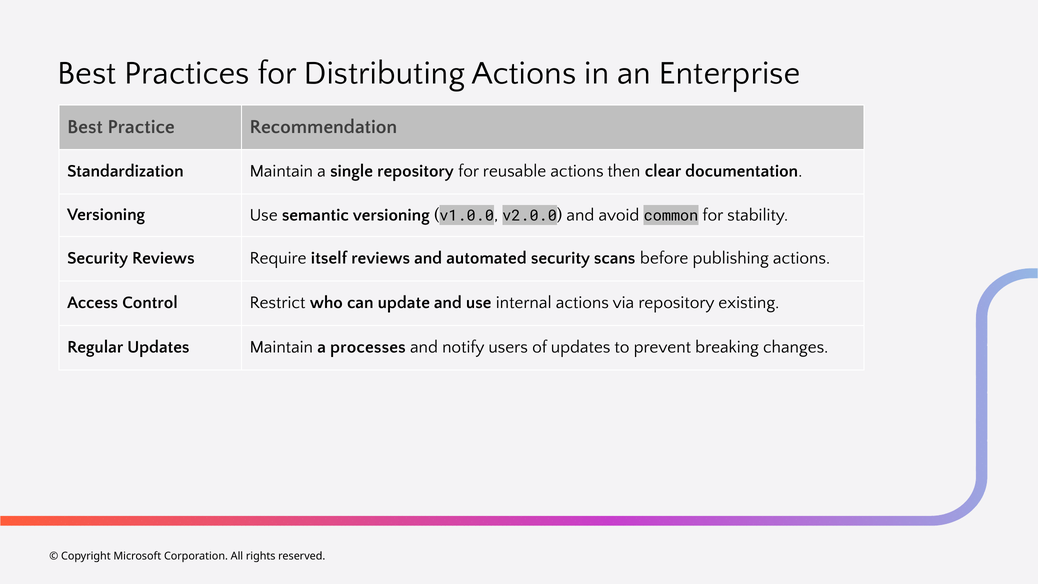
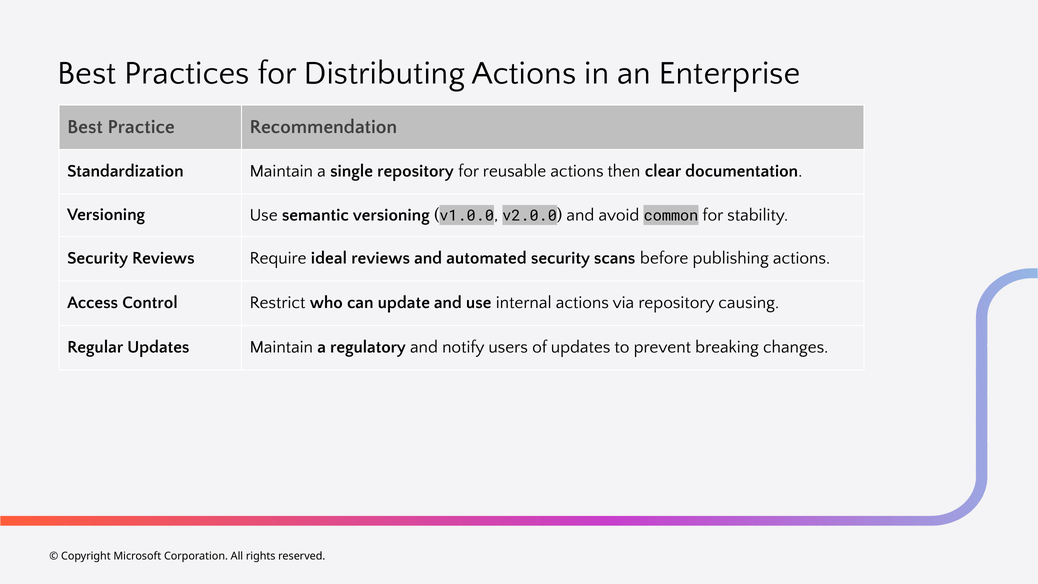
itself: itself -> ideal
existing: existing -> causing
processes: processes -> regulatory
